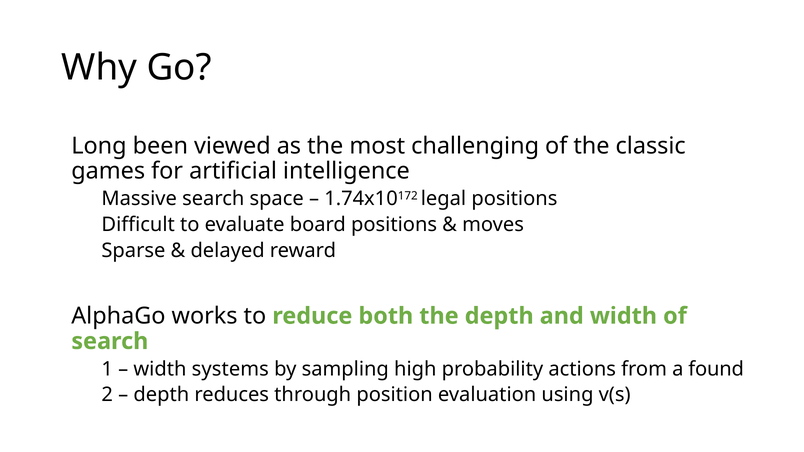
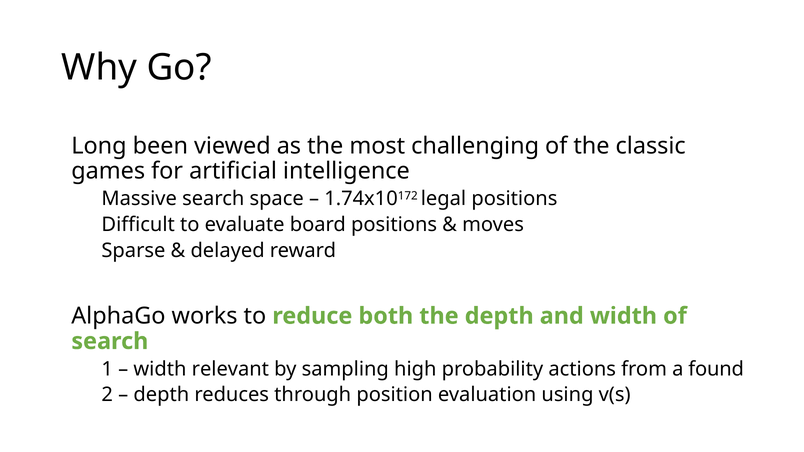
systems: systems -> relevant
